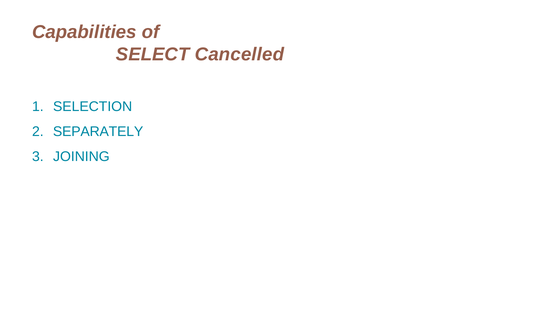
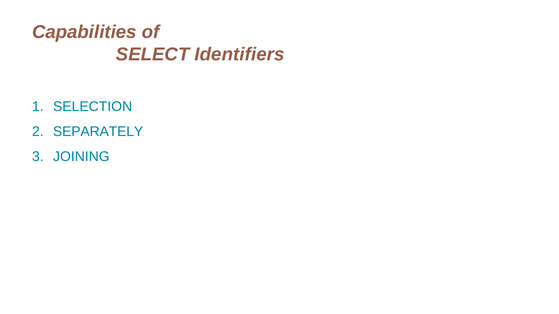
Cancelled: Cancelled -> Identifiers
